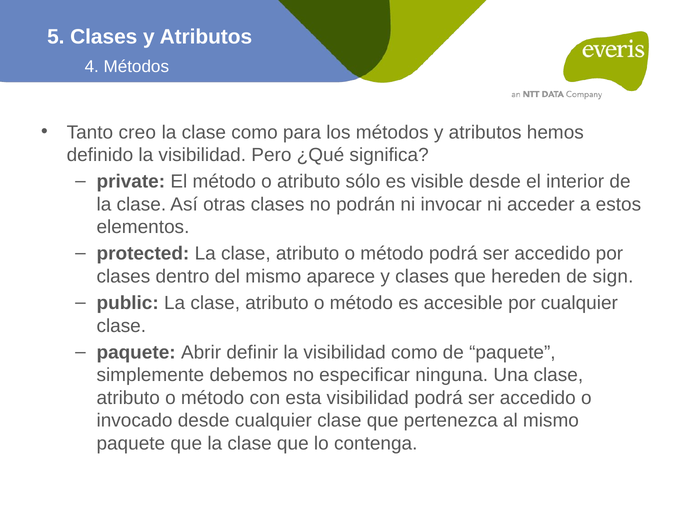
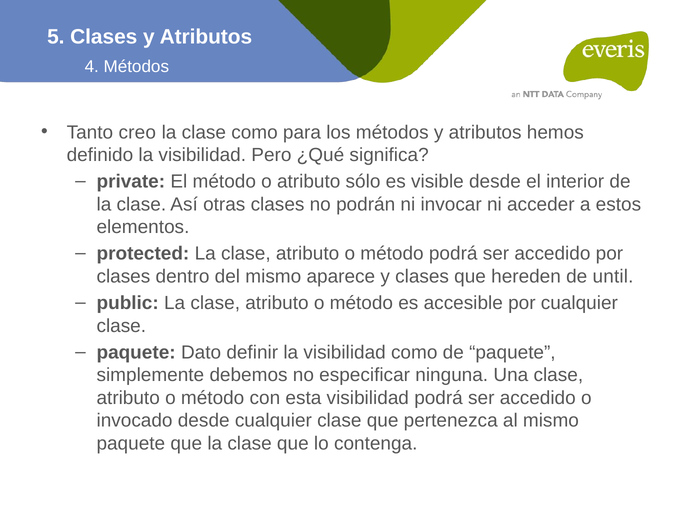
sign: sign -> until
Abrir: Abrir -> Dato
